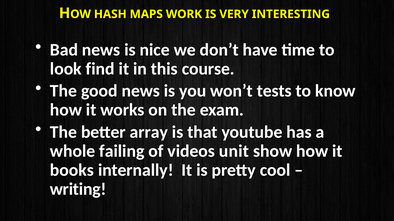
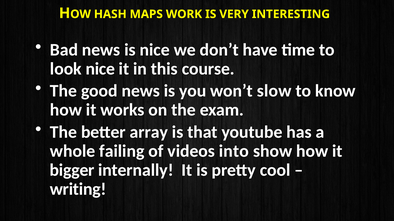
look find: find -> nice
tests: tests -> slow
unit: unit -> into
books: books -> bigger
